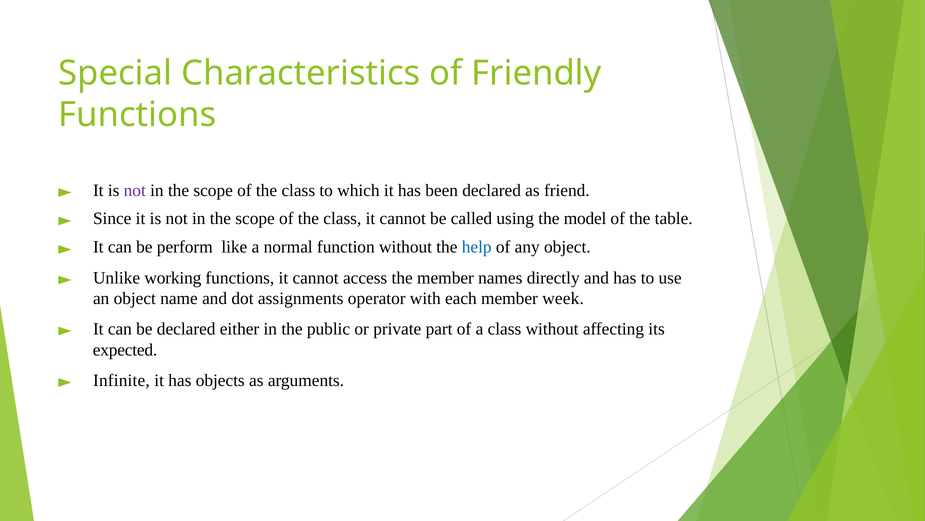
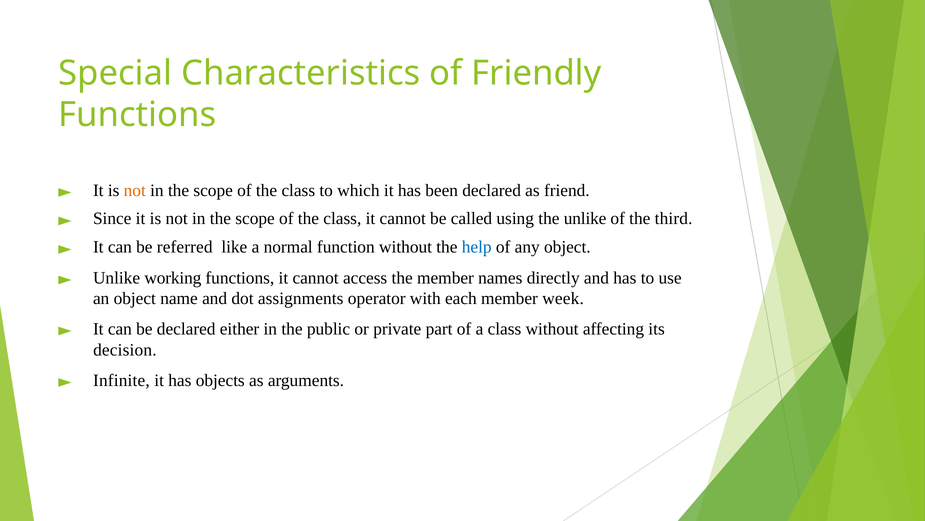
not at (135, 190) colour: purple -> orange
the model: model -> unlike
table: table -> third
perform: perform -> referred
expected: expected -> decision
